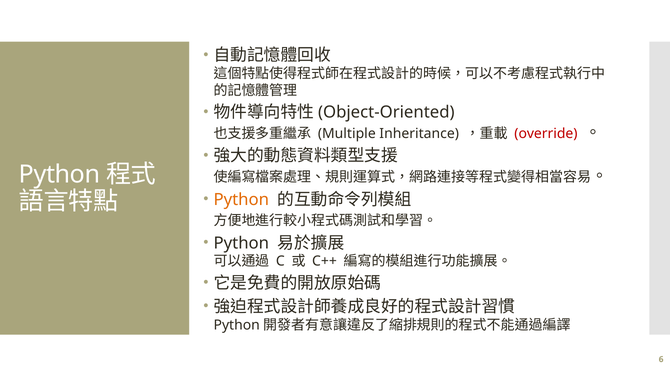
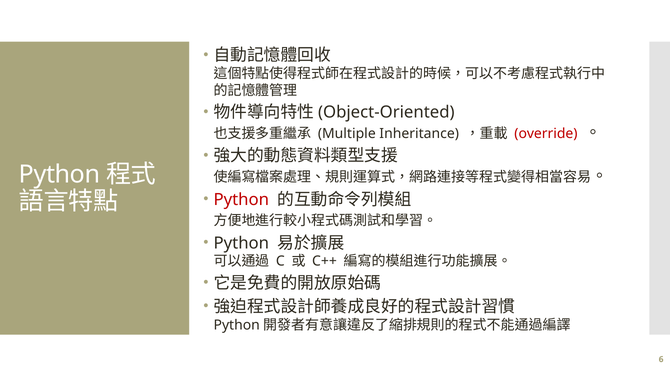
Python at (241, 199) colour: orange -> red
